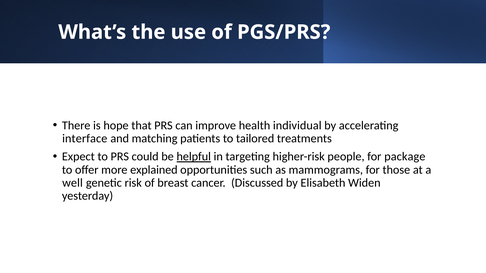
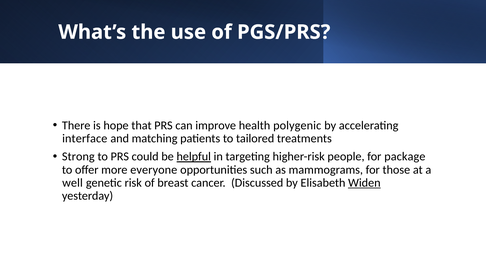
individual: individual -> polygenic
Expect: Expect -> Strong
explained: explained -> everyone
Widen underline: none -> present
